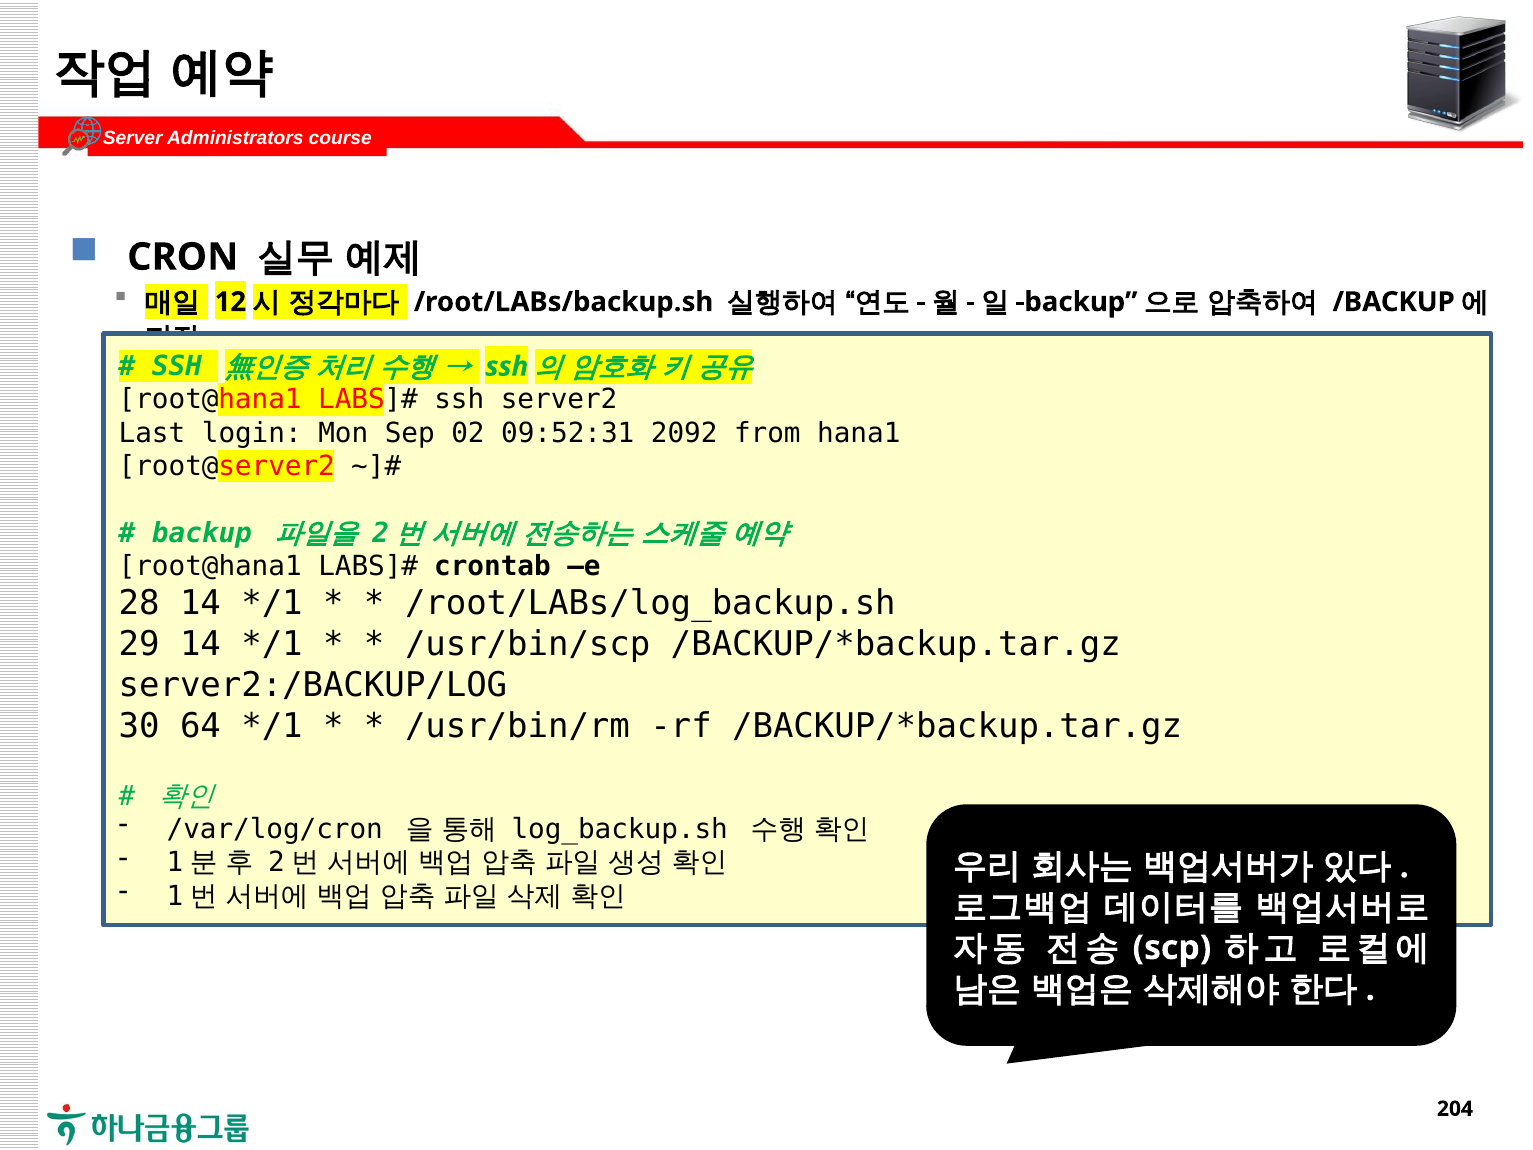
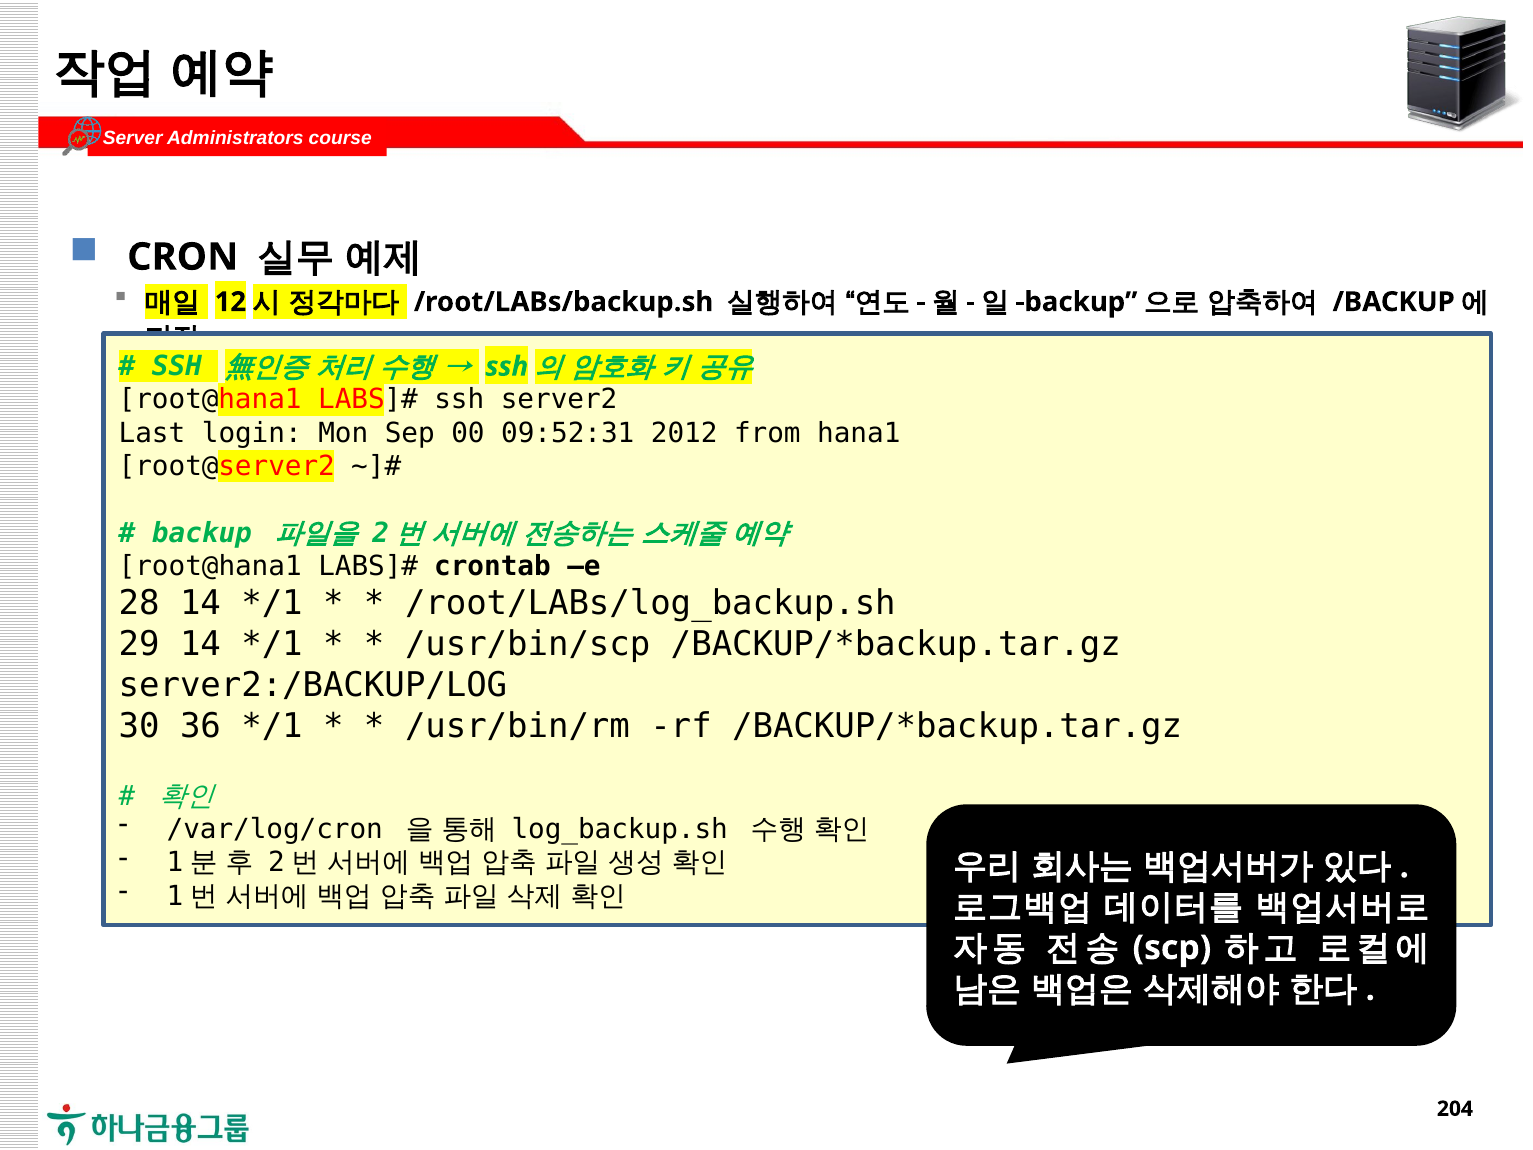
02: 02 -> 00
2092: 2092 -> 2012
64: 64 -> 36
